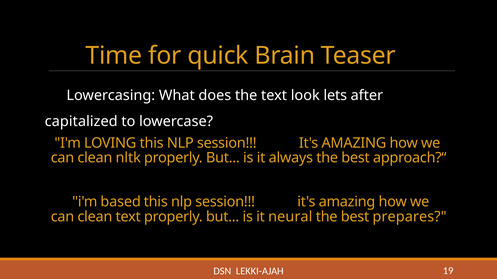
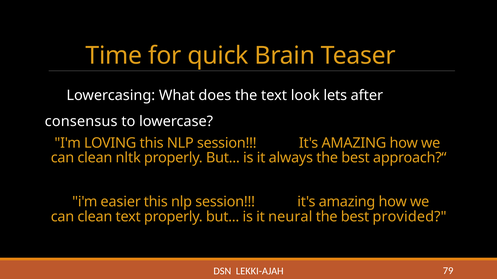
capitalized: capitalized -> consensus
based: based -> easier
prepares: prepares -> provided
19: 19 -> 79
